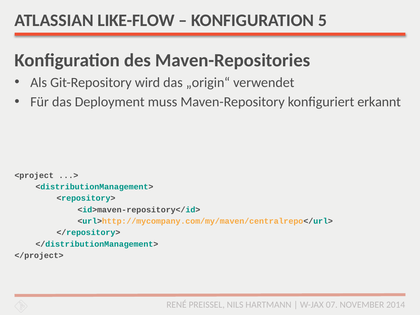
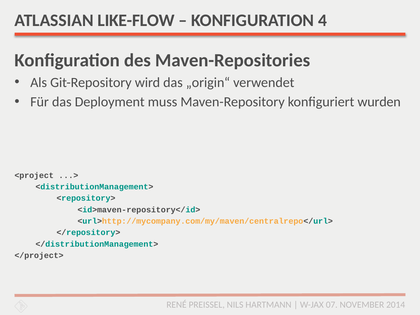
5: 5 -> 4
erkannt: erkannt -> wurden
